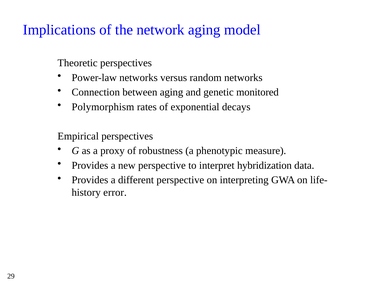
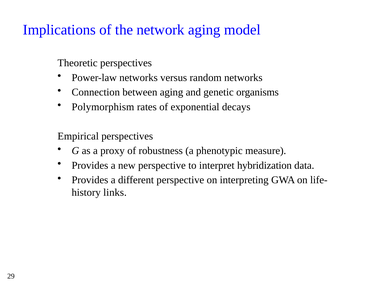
monitored: monitored -> organisms
error: error -> links
